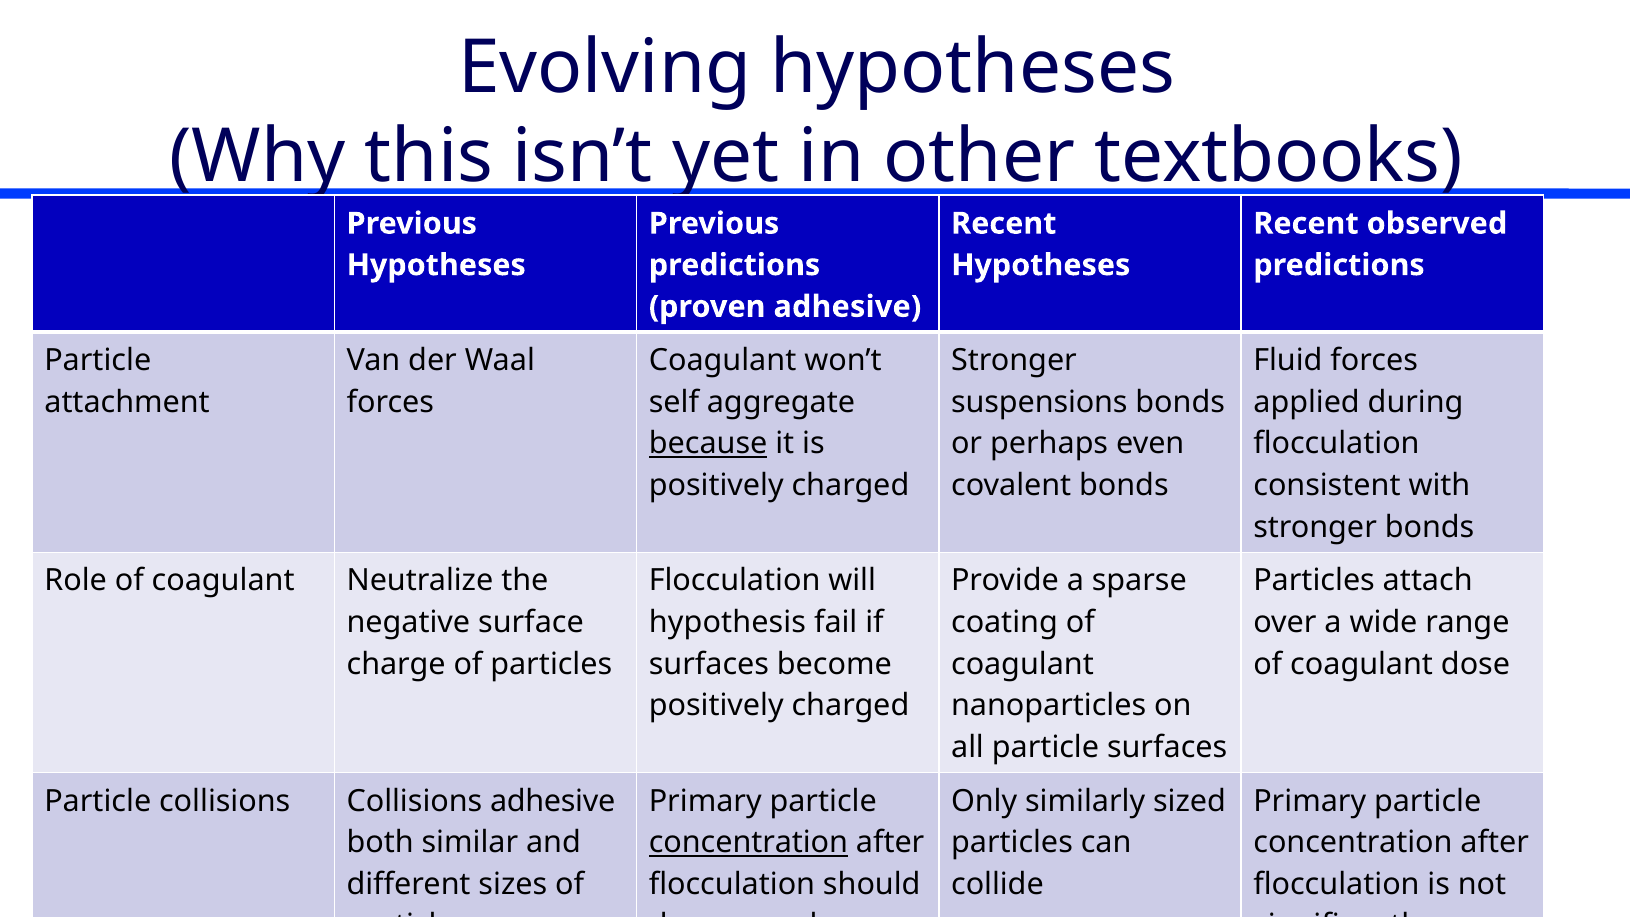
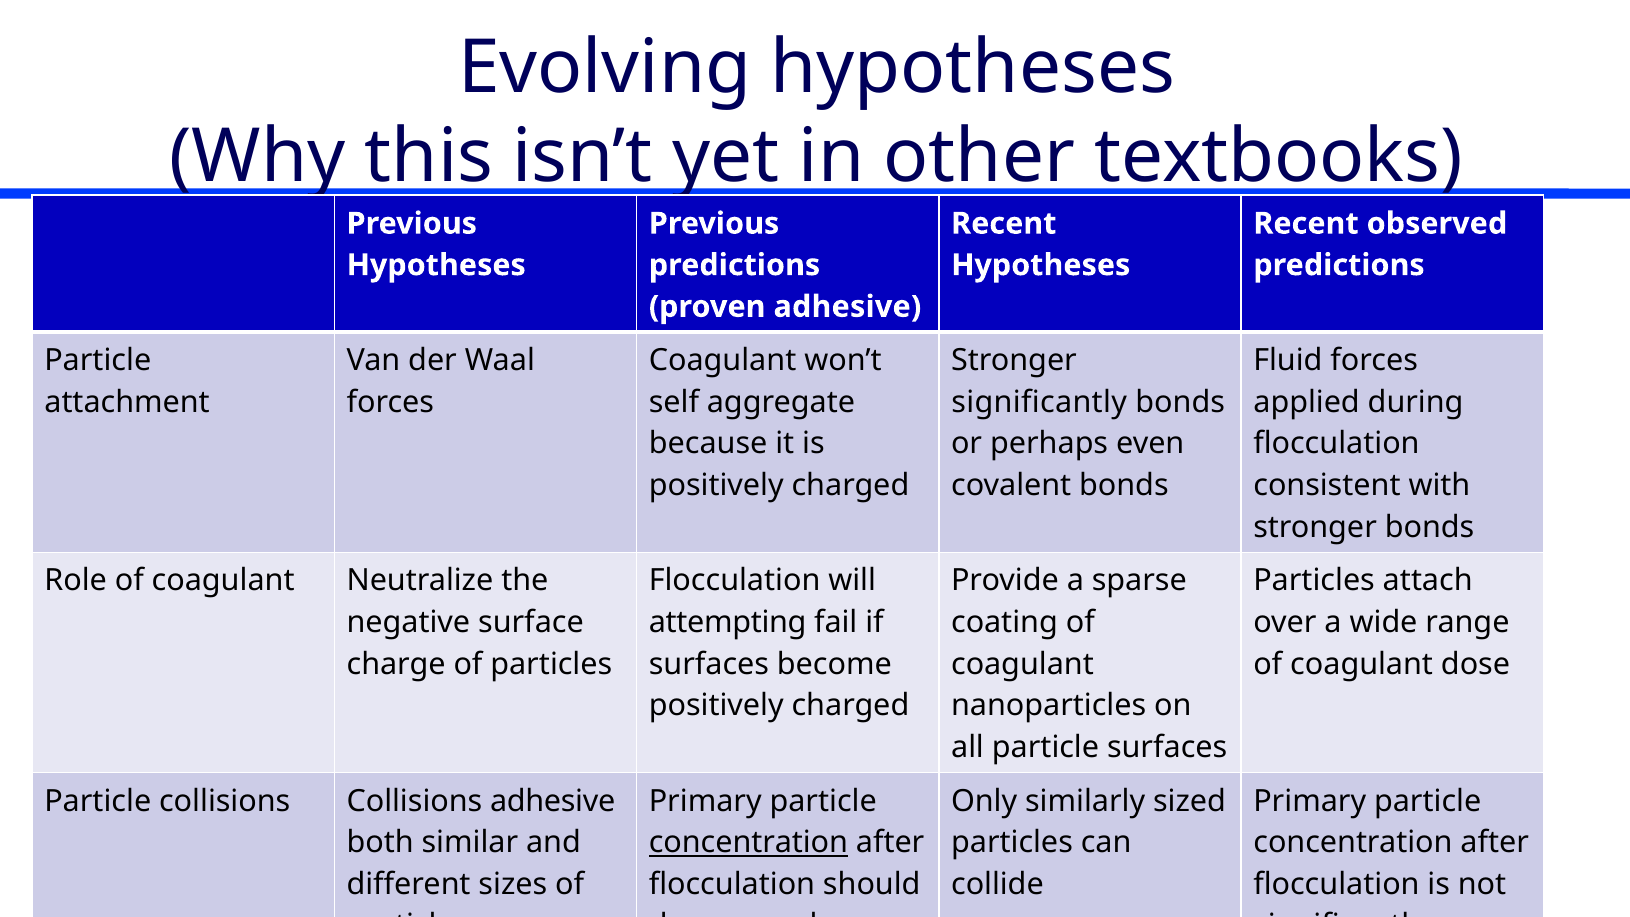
suspensions at (1039, 402): suspensions -> significantly
because underline: present -> none
hypothesis: hypothesis -> attempting
